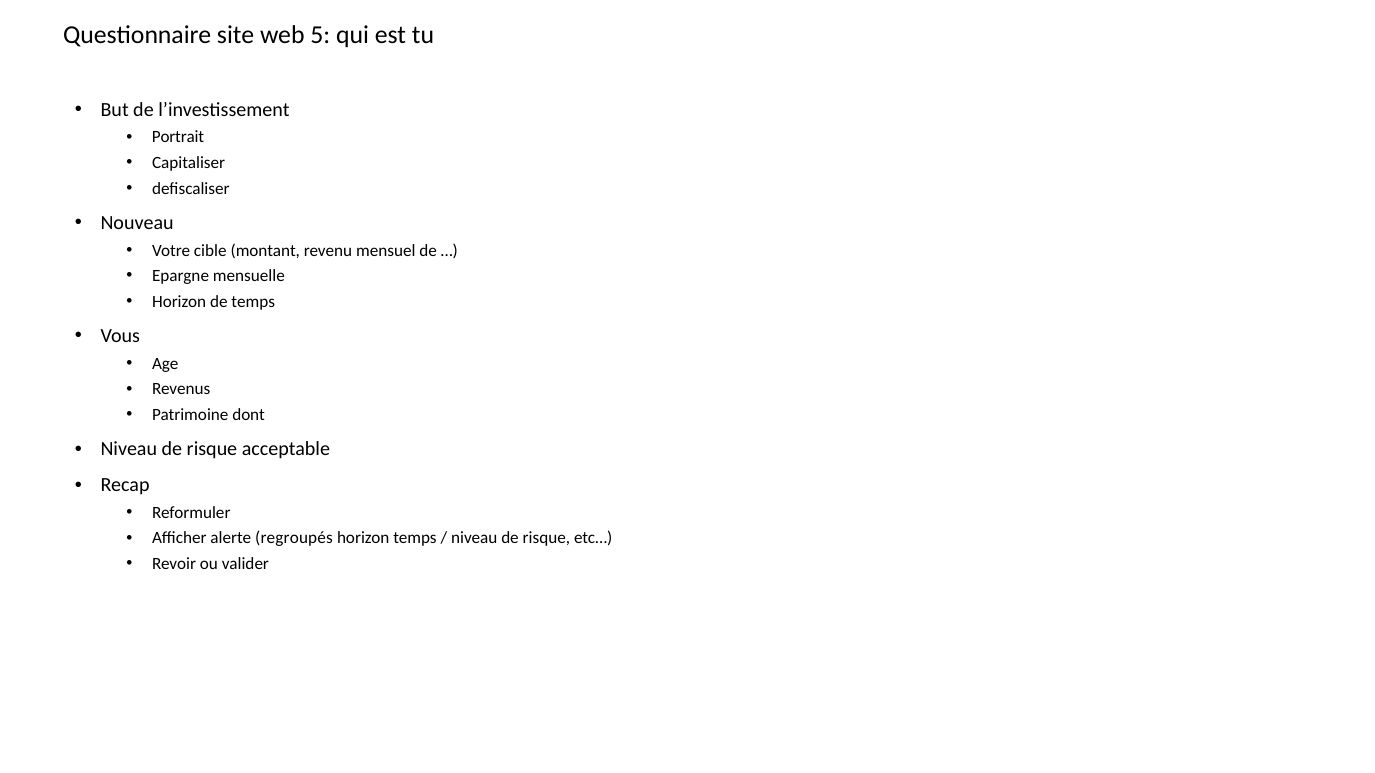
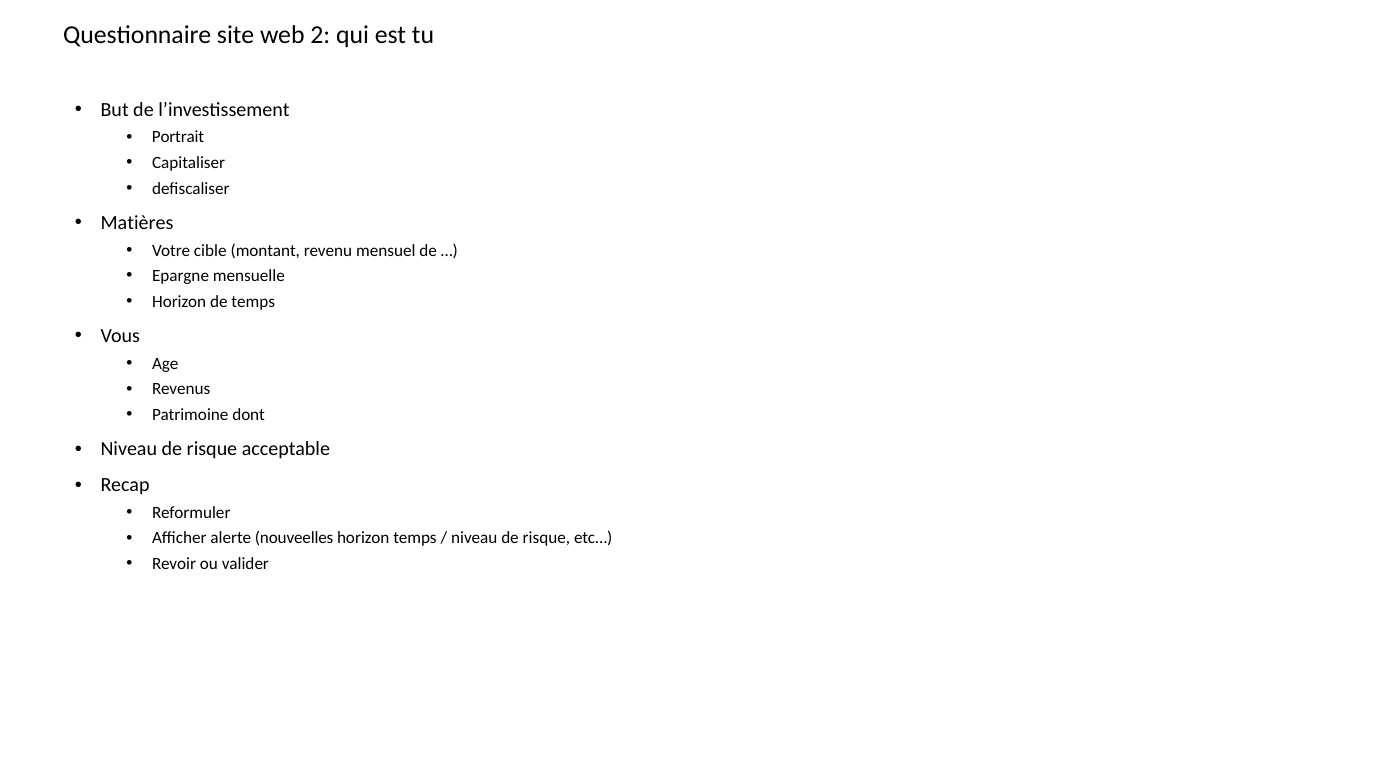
5: 5 -> 2
Nouveau: Nouveau -> Matières
regroupés: regroupés -> nouveelles
